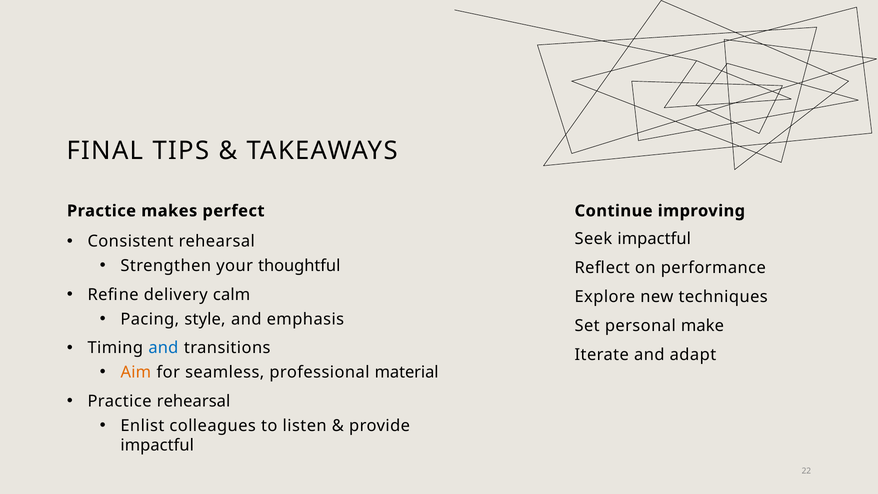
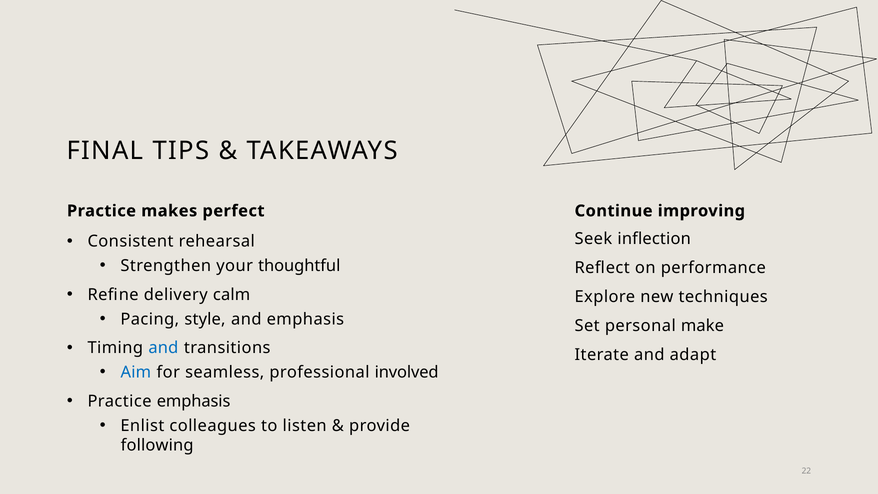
Seek impactful: impactful -> inflection
Aim colour: orange -> blue
material: material -> involved
Practice rehearsal: rehearsal -> emphasis
impactful at (157, 445): impactful -> following
